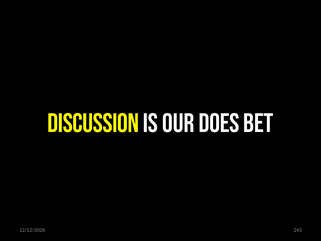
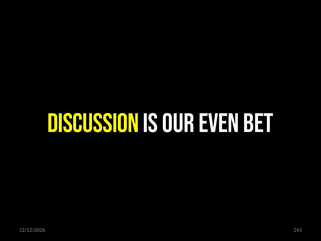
DOES: DOES -> EVEN
